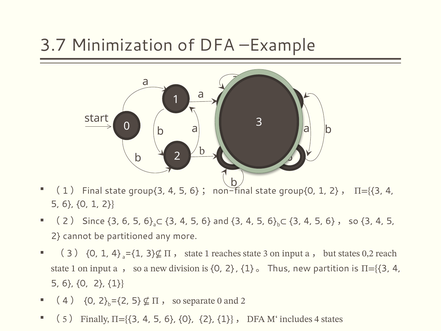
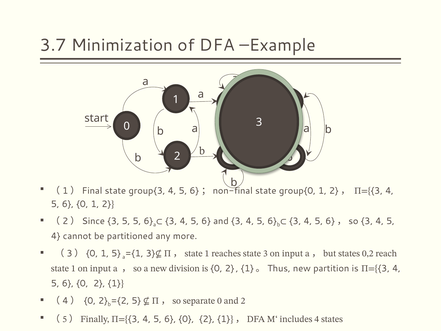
6 at (126, 221): 6 -> 5
2 at (56, 236): 2 -> 4
1 4: 4 -> 5
